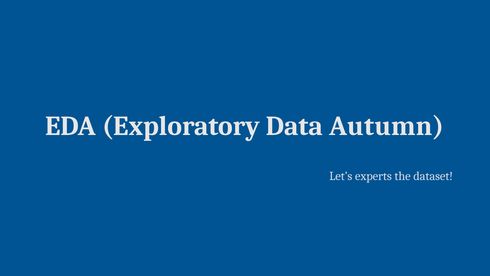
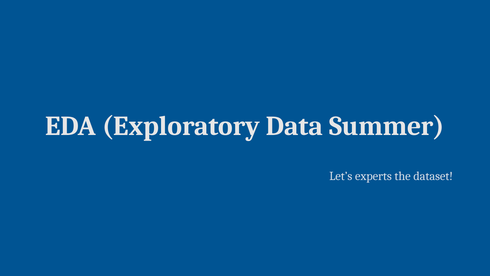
Autumn: Autumn -> Summer
